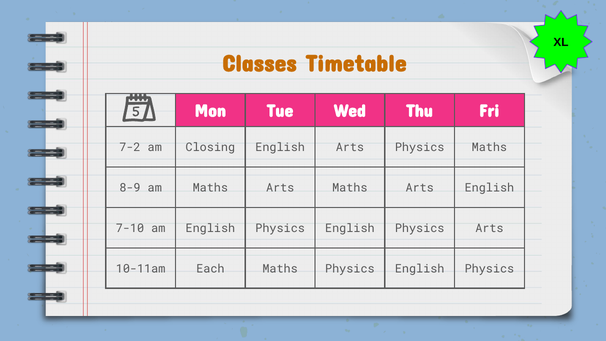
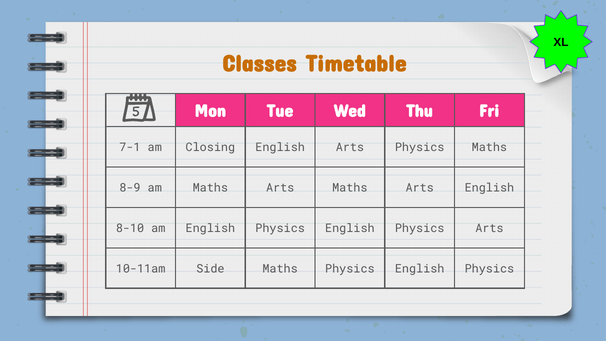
7-2: 7-2 -> 7-1
7-10: 7-10 -> 8-10
Each: Each -> Side
